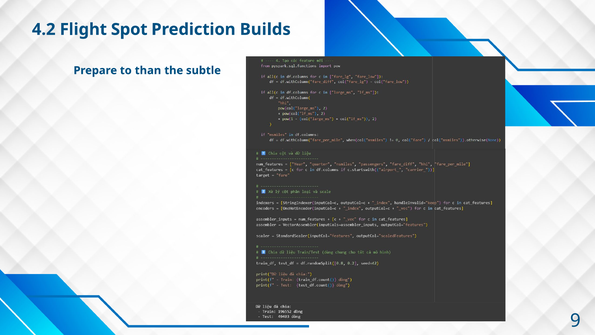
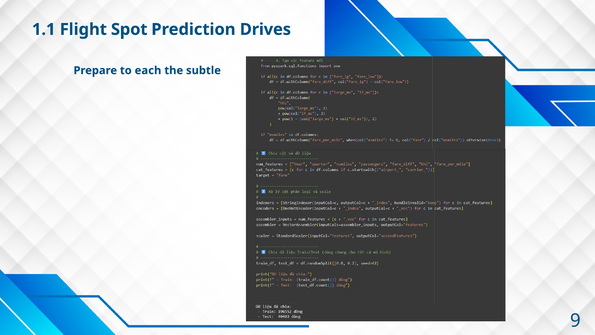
4.2: 4.2 -> 1.1
Builds: Builds -> Drives
than: than -> each
